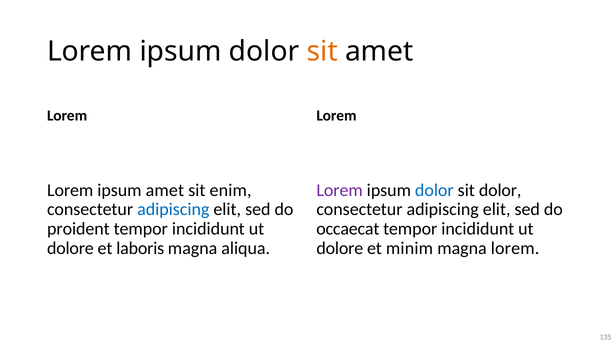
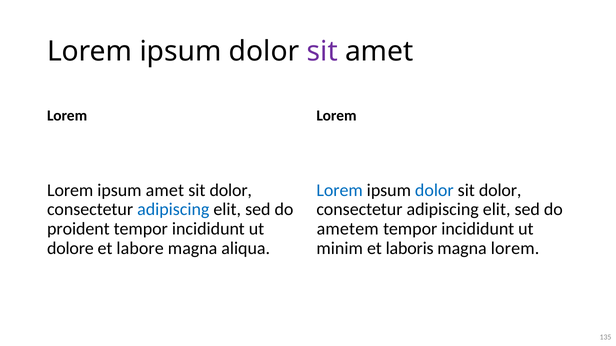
sit at (322, 52) colour: orange -> purple
enim at (231, 190): enim -> dolor
Lorem at (340, 190) colour: purple -> blue
occaecat: occaecat -> ametem
laboris: laboris -> labore
dolore at (340, 249): dolore -> minim
minim: minim -> laboris
